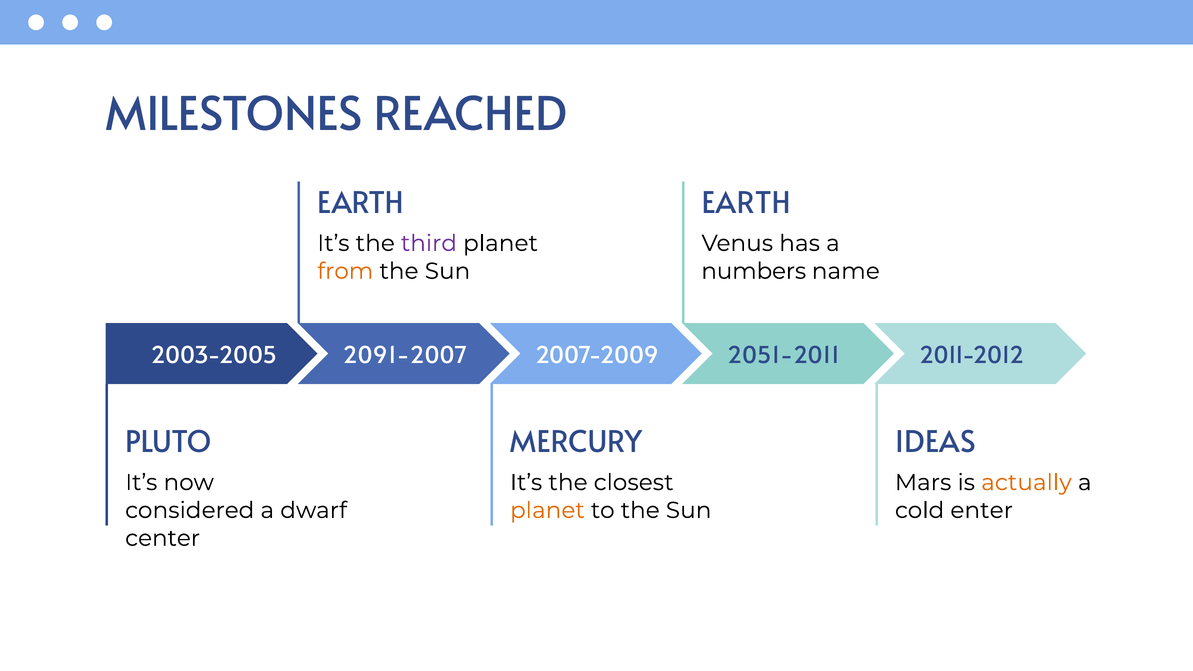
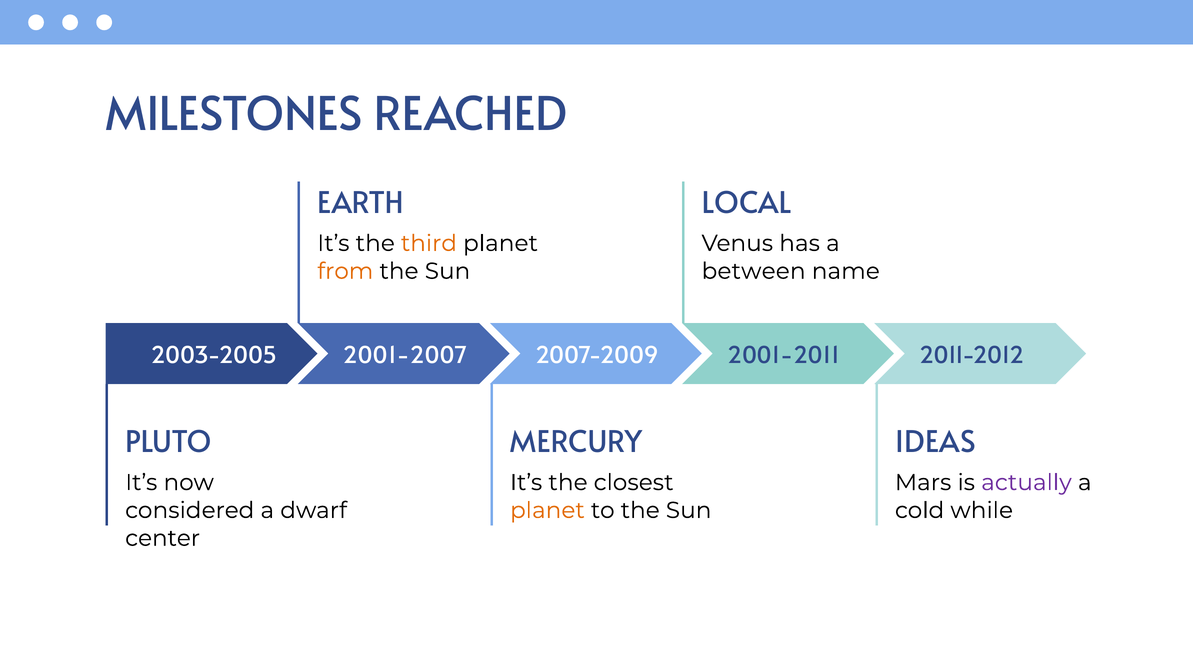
EARTH at (746, 203): EARTH -> LOCAL
third colour: purple -> orange
numbers: numbers -> between
2091-2007: 2091-2007 -> 2001-2007
2051-2011: 2051-2011 -> 2001-2011
actually colour: orange -> purple
enter: enter -> while
